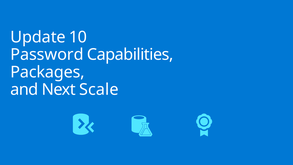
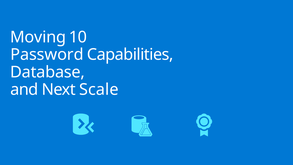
Update: Update -> Moving
Packages: Packages -> Database
